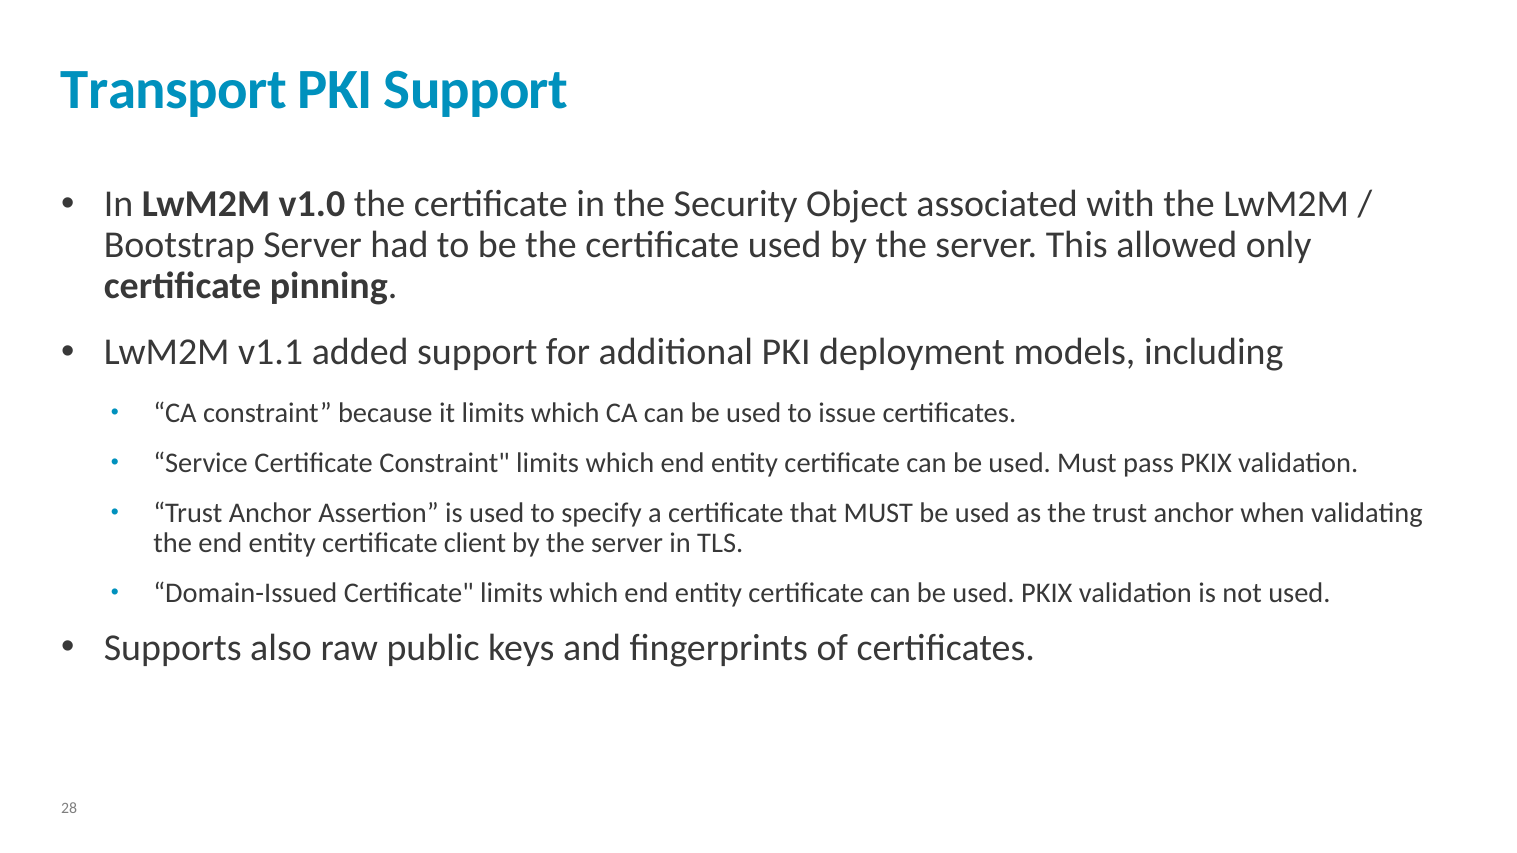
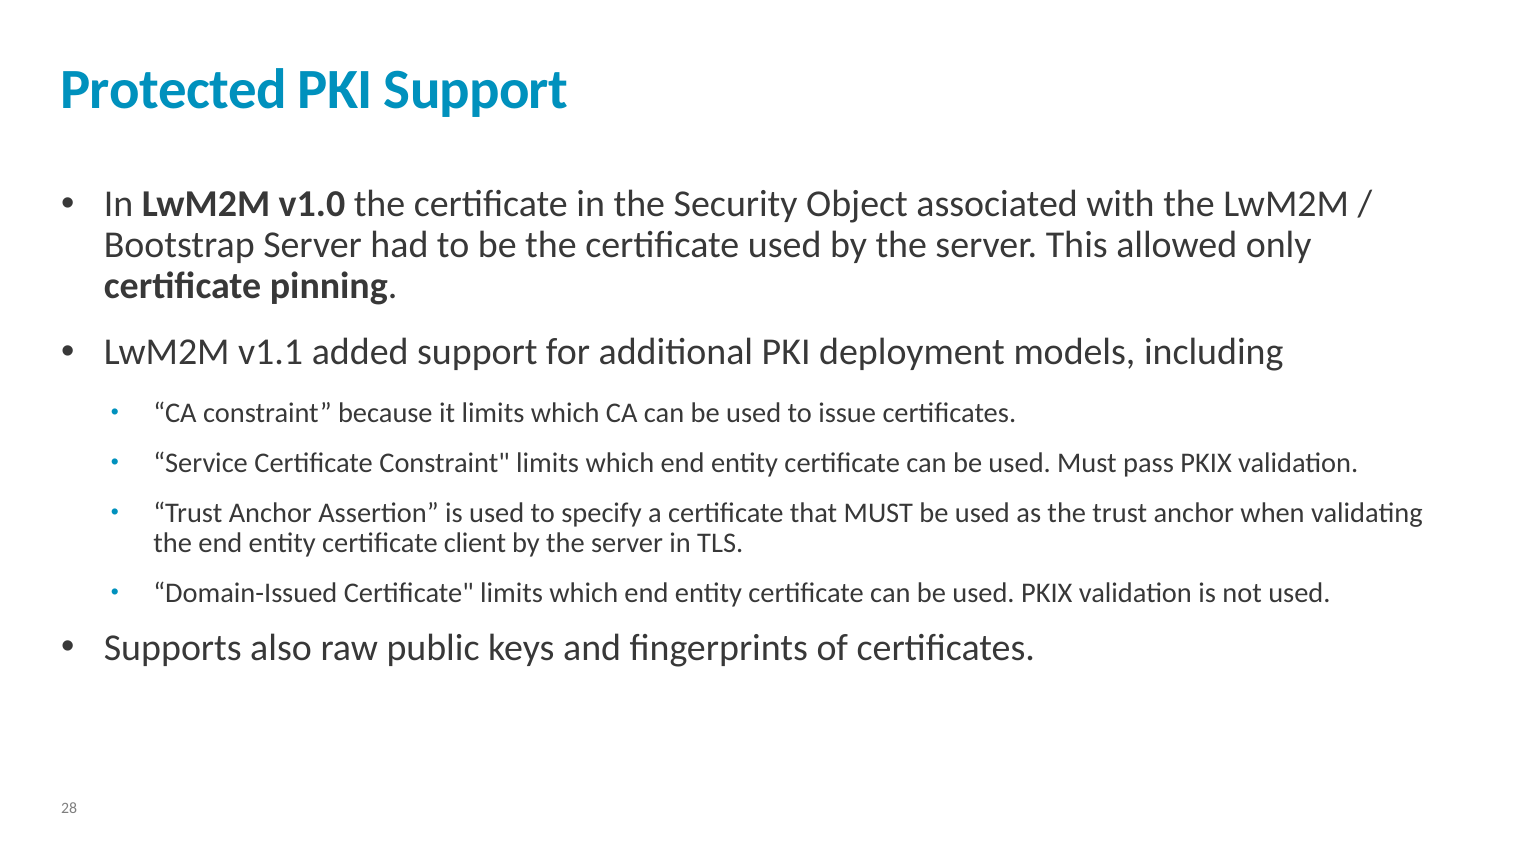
Transport: Transport -> Protected
